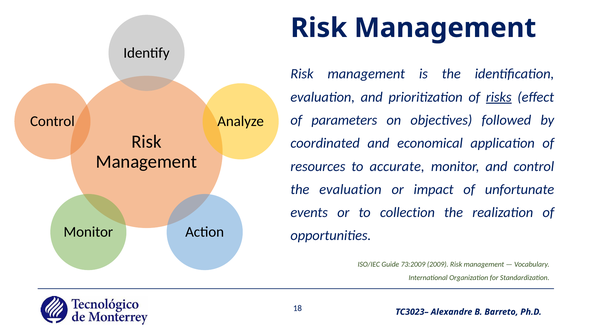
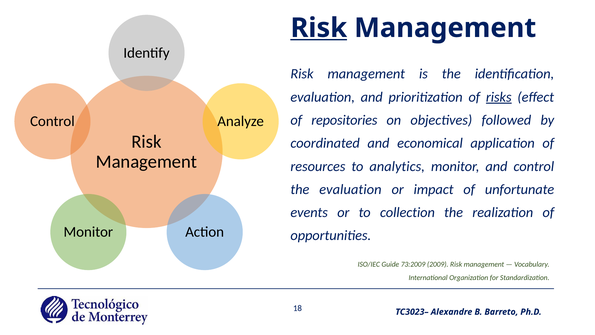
Risk at (319, 28) underline: none -> present
parameters: parameters -> repositories
accurate: accurate -> analytics
